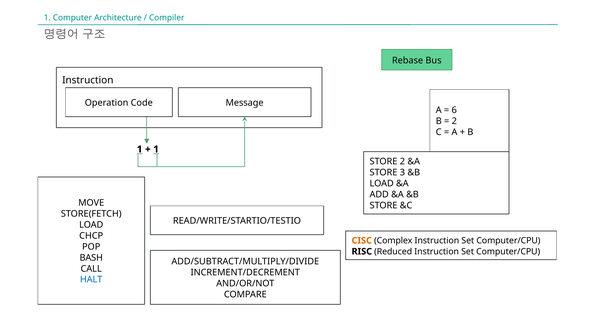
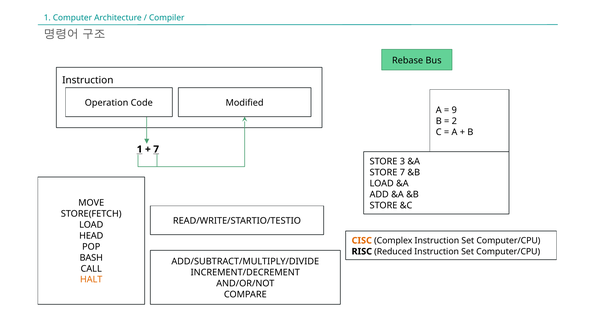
Message: Message -> Modified
6: 6 -> 9
1 at (156, 149): 1 -> 7
STORE 2: 2 -> 3
STORE 3: 3 -> 7
CHCP: CHCP -> HEAD
HALT colour: blue -> orange
